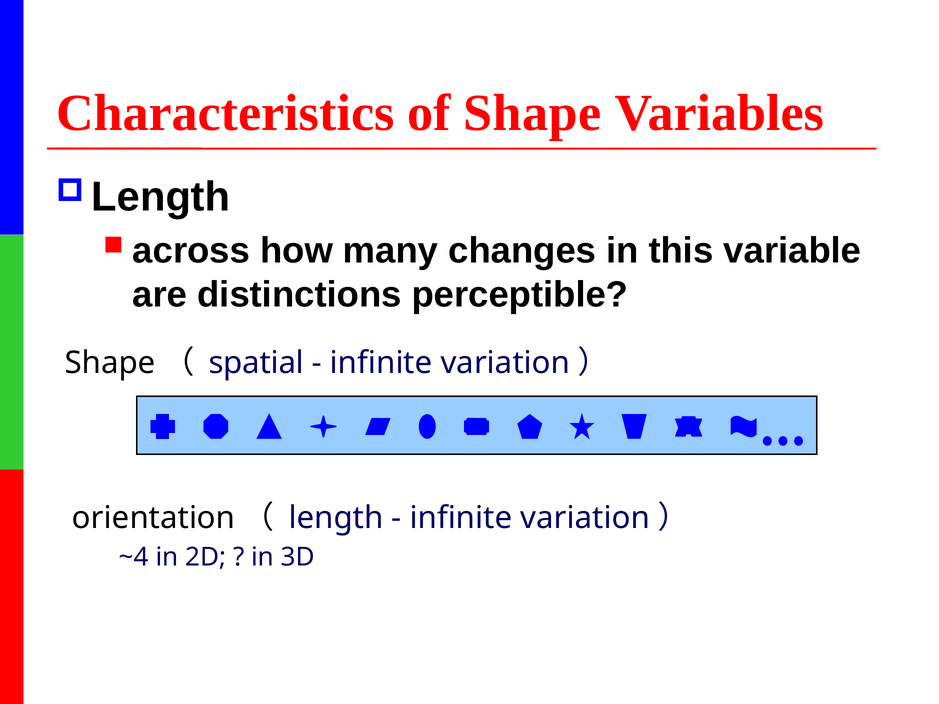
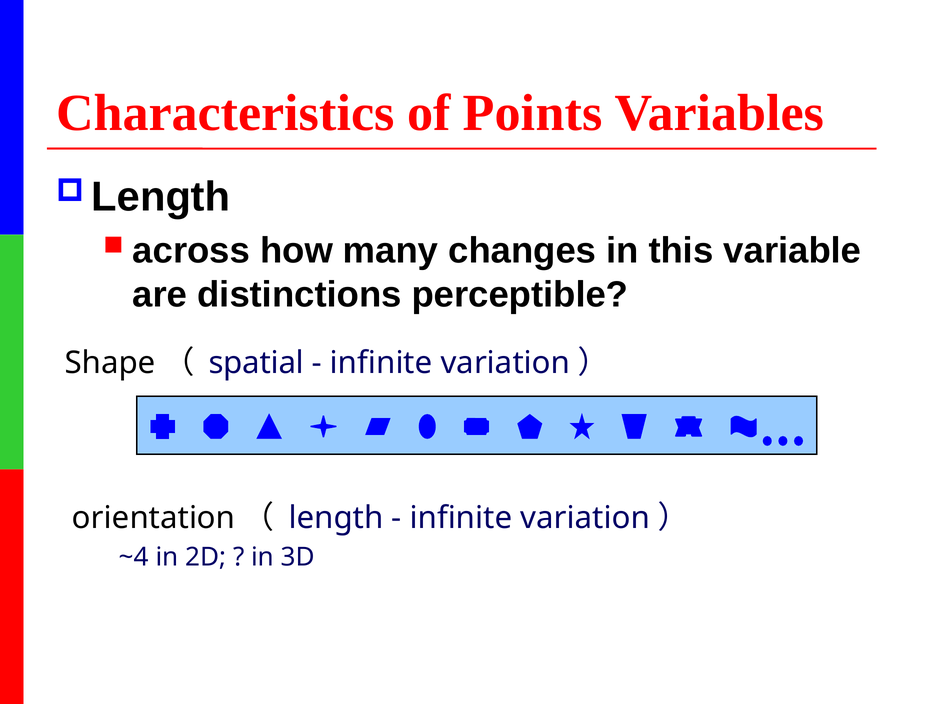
of Shape: Shape -> Points
